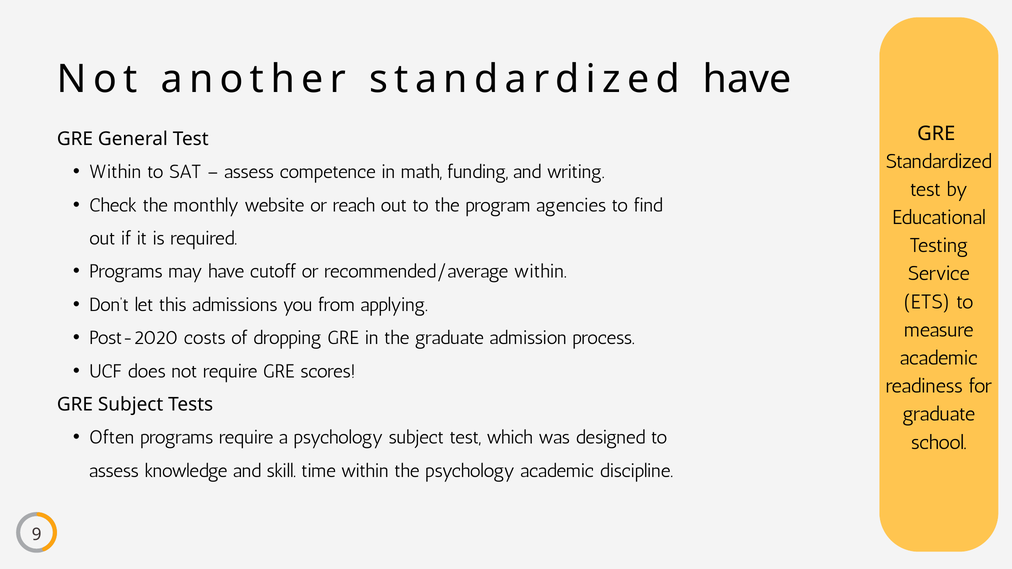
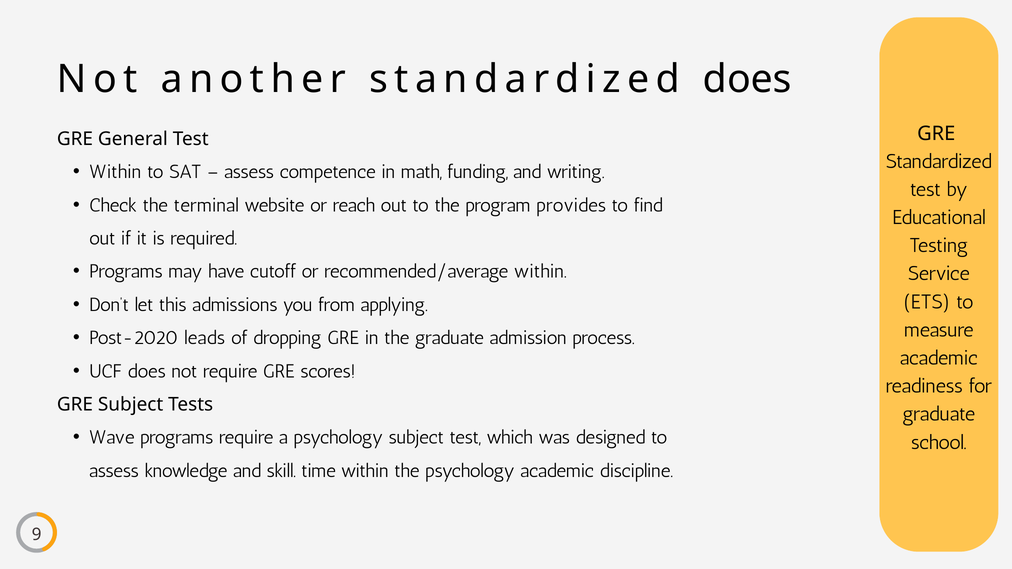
standardized have: have -> does
monthly: monthly -> terminal
agencies: agencies -> provides
costs: costs -> leads
Often: Often -> Wave
